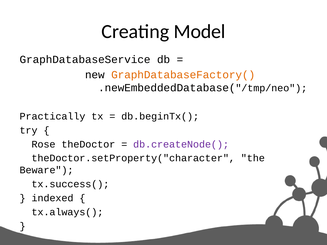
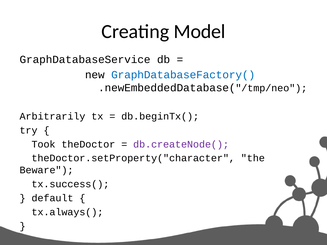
GraphDatabaseFactory( colour: orange -> blue
Practically: Practically -> Arbitrarily
Rose: Rose -> Took
indexed: indexed -> default
